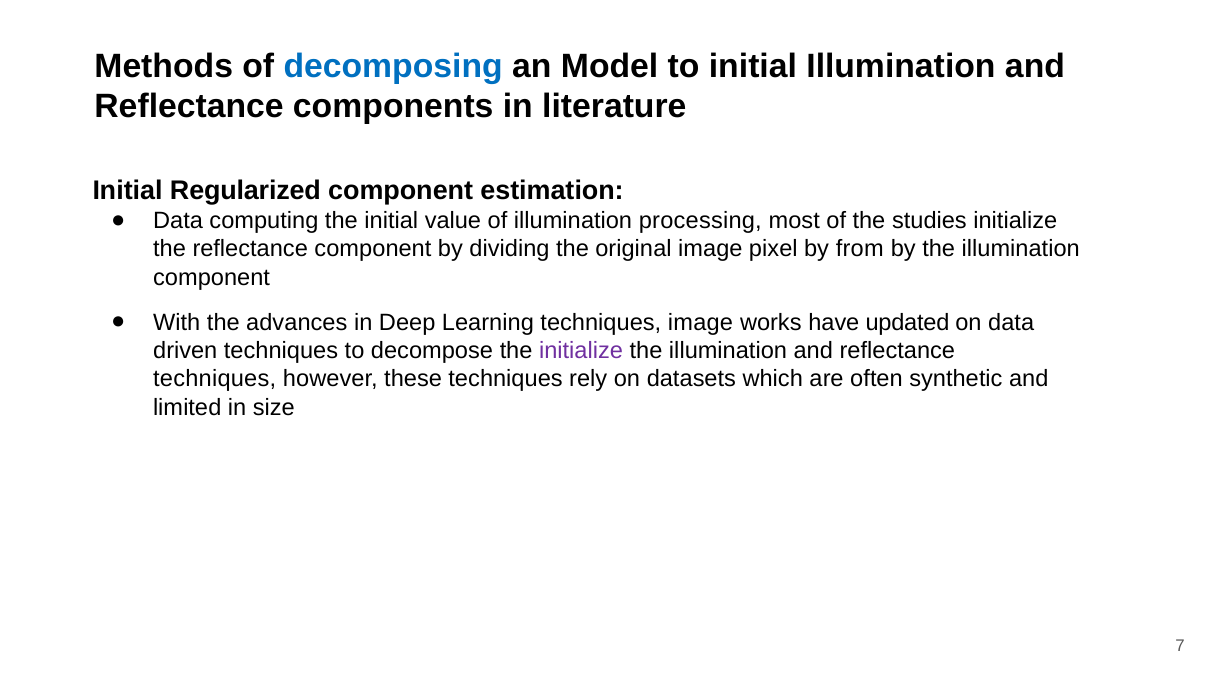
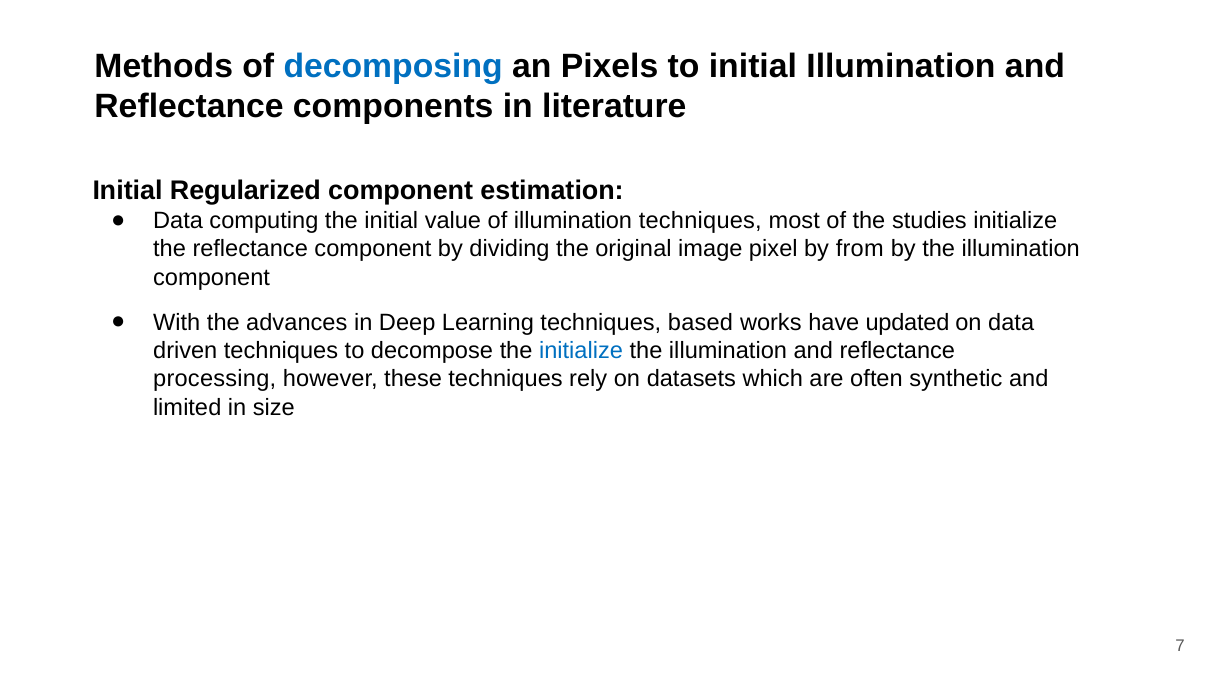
Model: Model -> Pixels
illumination processing: processing -> techniques
techniques image: image -> based
initialize at (581, 351) colour: purple -> blue
techniques at (215, 379): techniques -> processing
